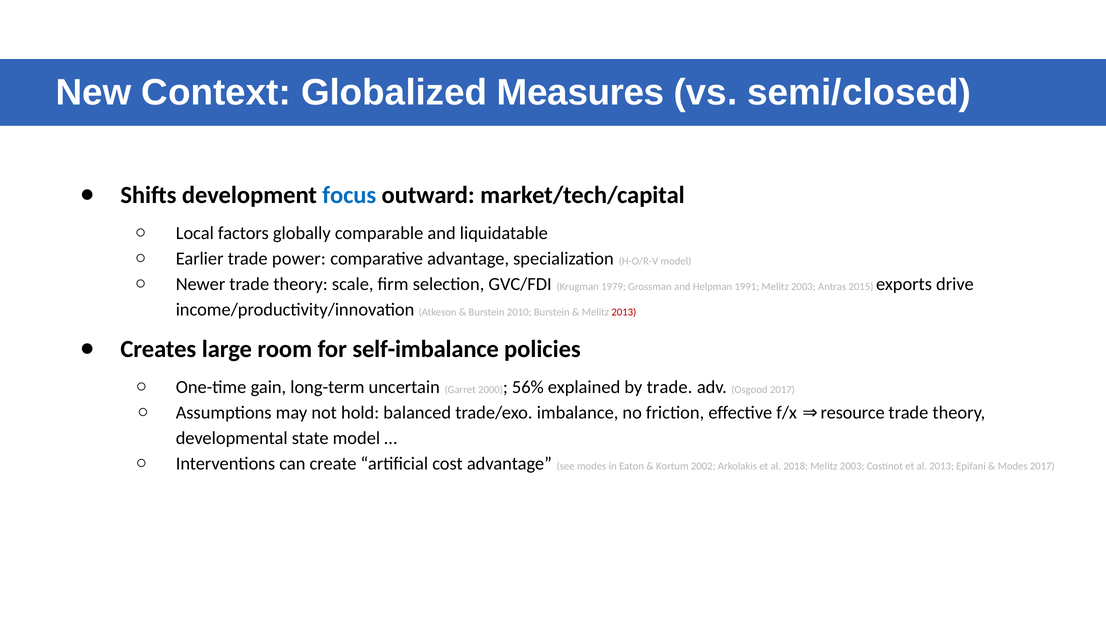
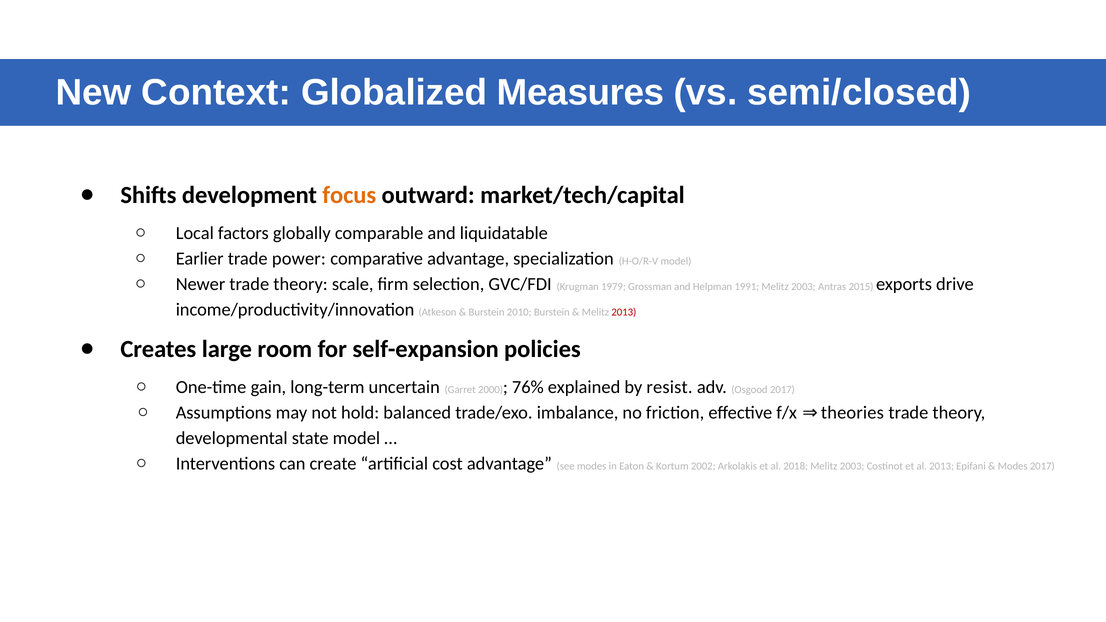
focus colour: blue -> orange
self-imbalance: self-imbalance -> self-expansion
56%: 56% -> 76%
by trade: trade -> resist
resource: resource -> theories
